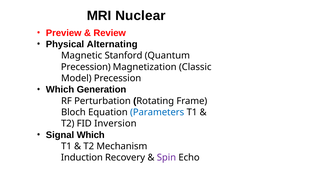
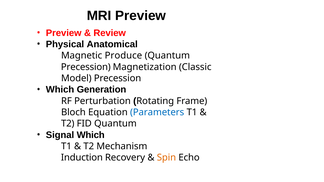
MRI Nuclear: Nuclear -> Preview
Alternating: Alternating -> Anatomical
Stanford: Stanford -> Produce
FID Inversion: Inversion -> Quantum
Spin colour: purple -> orange
